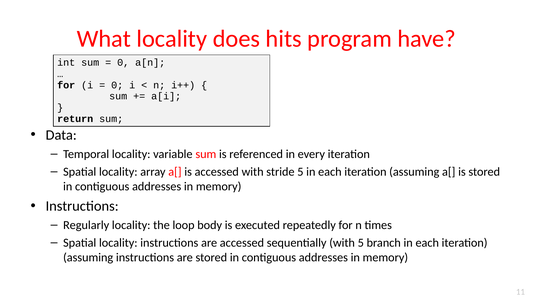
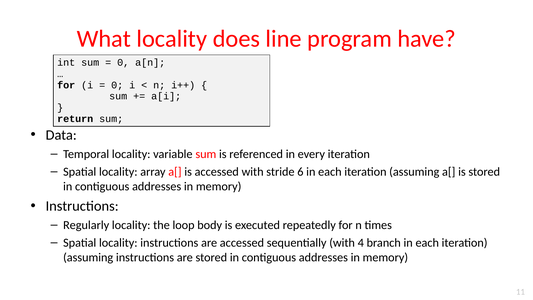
hits: hits -> line
stride 5: 5 -> 6
with 5: 5 -> 4
